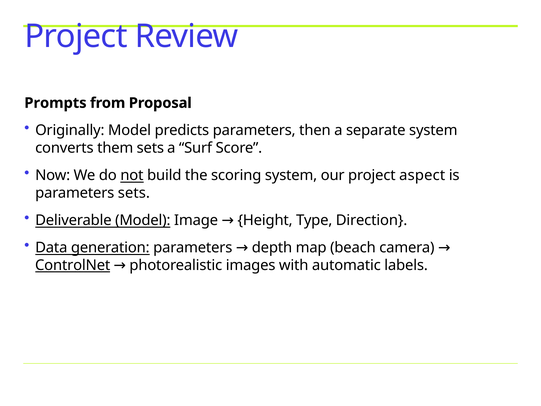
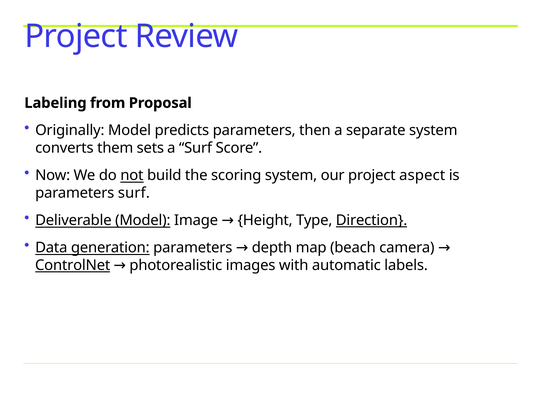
Prompts: Prompts -> Labeling
parameters sets: sets -> surf
Direction underline: none -> present
